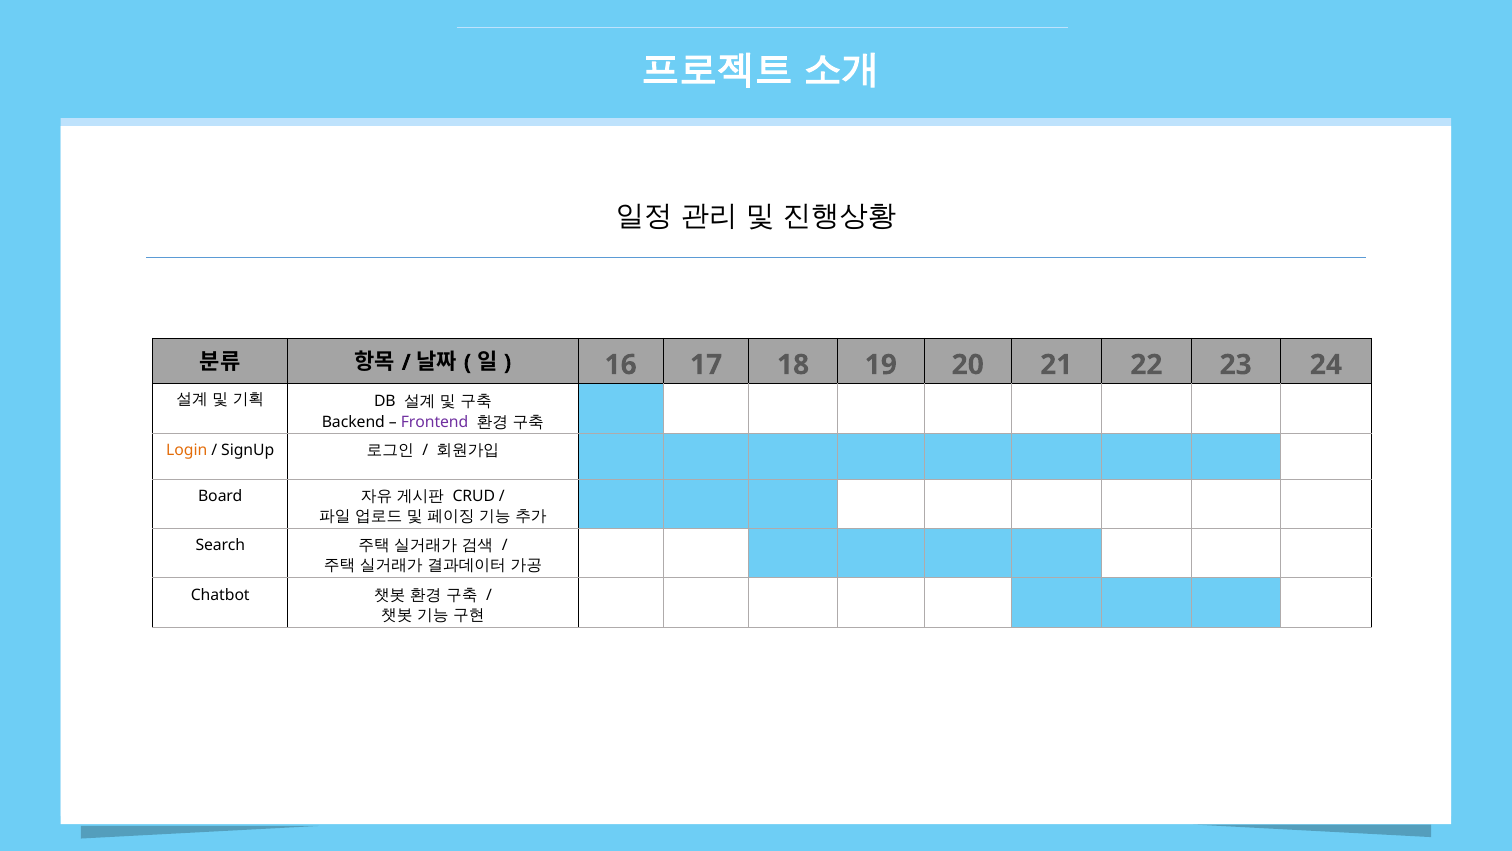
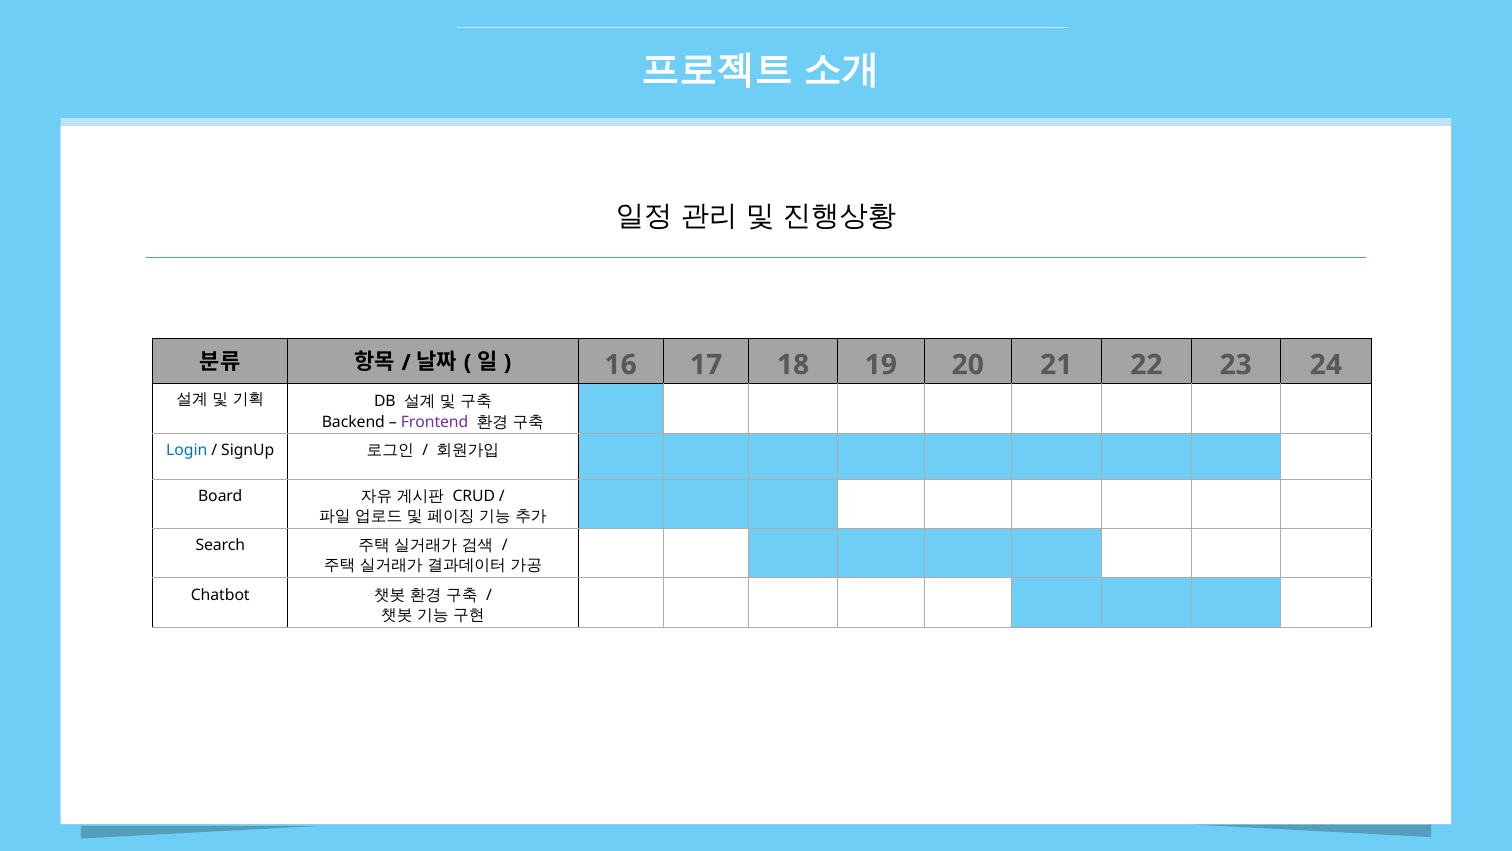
Login colour: orange -> blue
